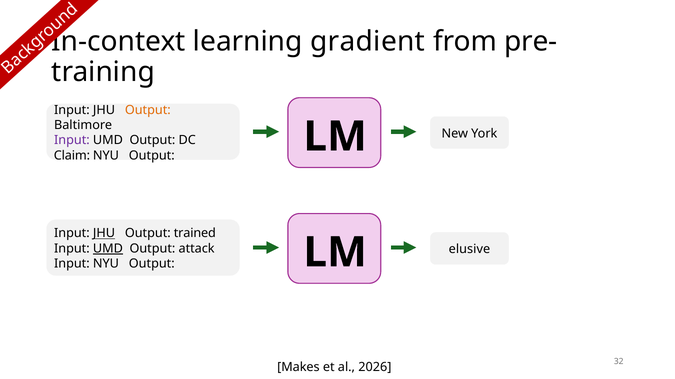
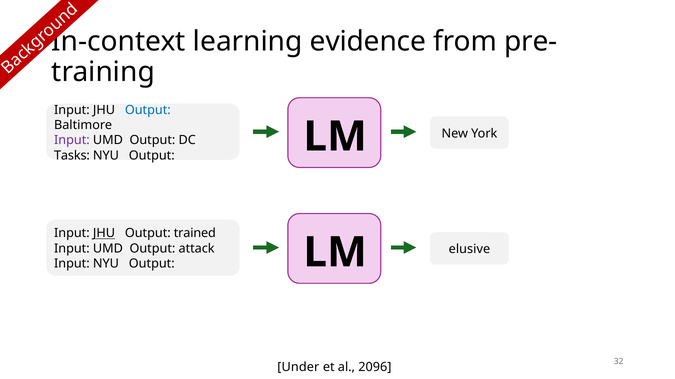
gradient: gradient -> evidence
Output at (148, 110) colour: orange -> blue
Claim: Claim -> Tasks
UMD at (108, 249) underline: present -> none
Makes: Makes -> Under
2026: 2026 -> 2096
